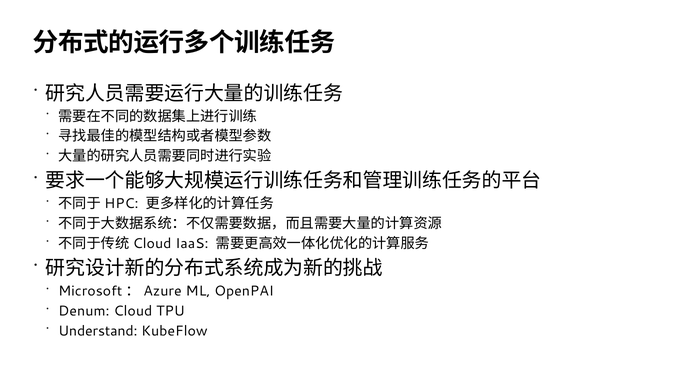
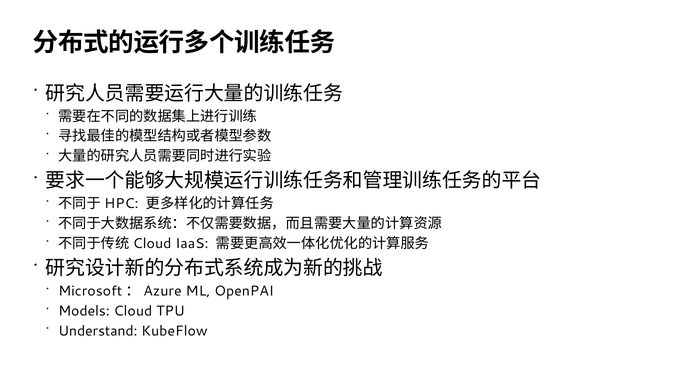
Denum: Denum -> Models
